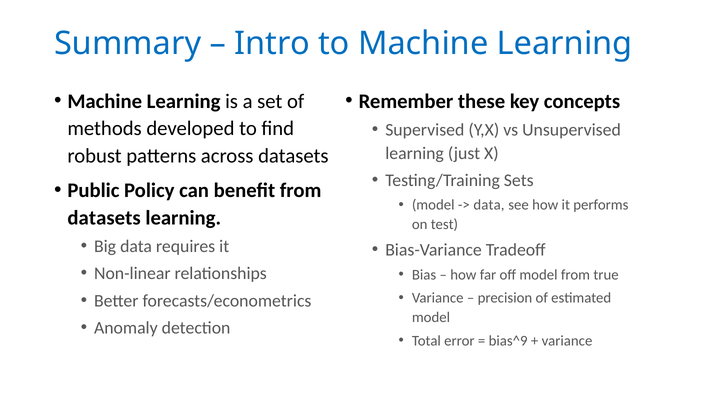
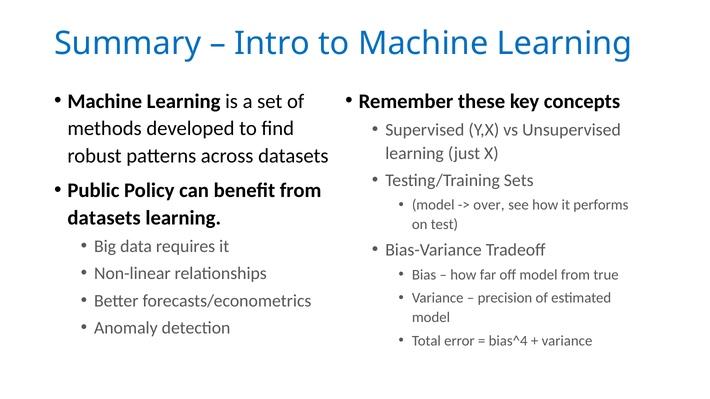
data at (489, 205): data -> over
bias^9: bias^9 -> bias^4
